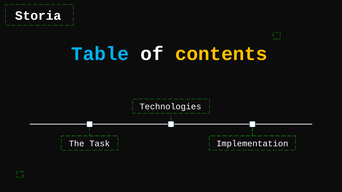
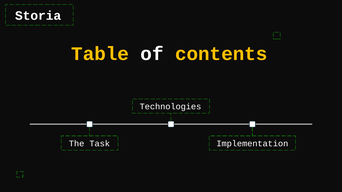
Table colour: light blue -> yellow
